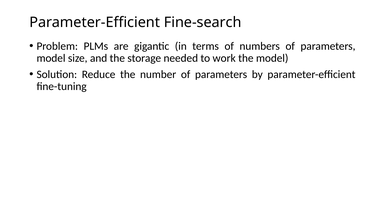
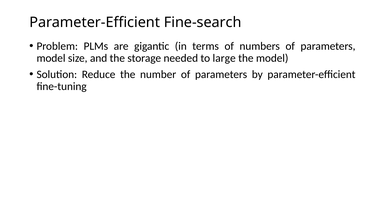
work: work -> large
